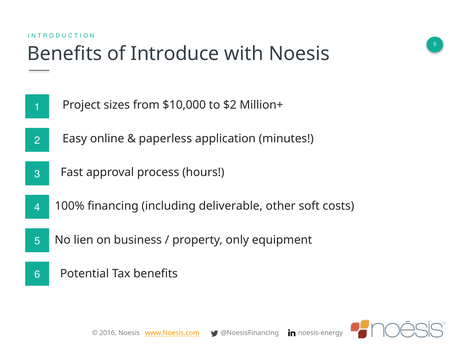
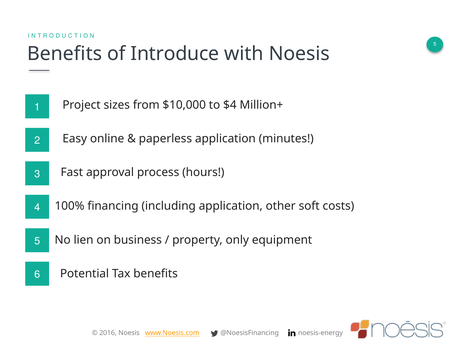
$2: $2 -> $4
including deliverable: deliverable -> application
